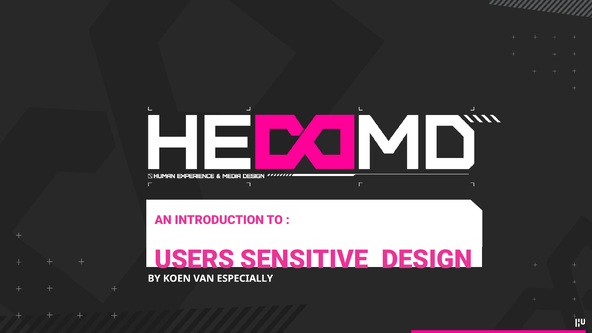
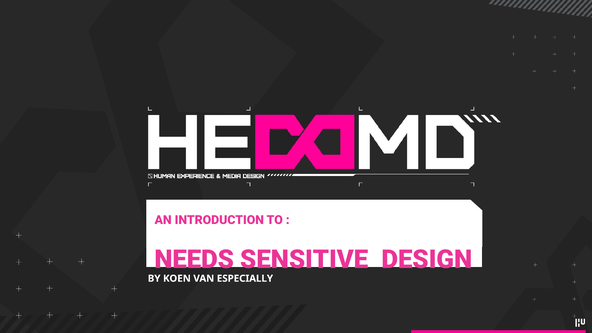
USERS: USERS -> NEEDS
